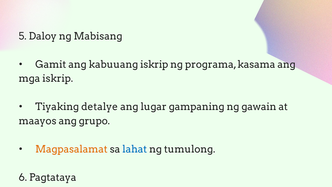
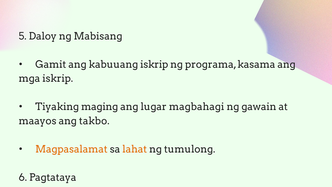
detalye: detalye -> maging
gampaning: gampaning -> magbahagi
grupo: grupo -> takbo
lahat colour: blue -> orange
